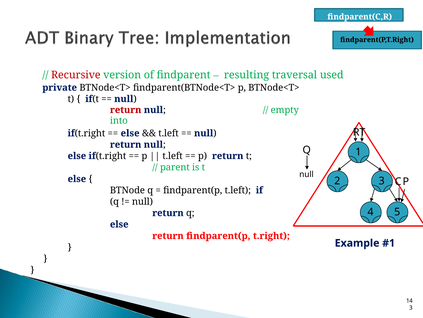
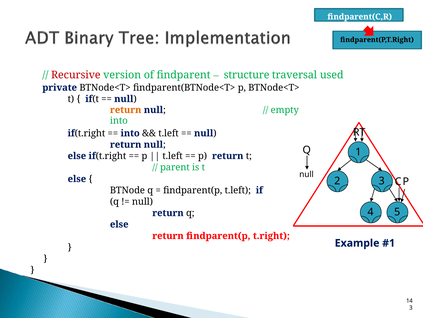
resulting: resulting -> structure
return at (126, 110) colour: red -> orange
else at (130, 133): else -> into
